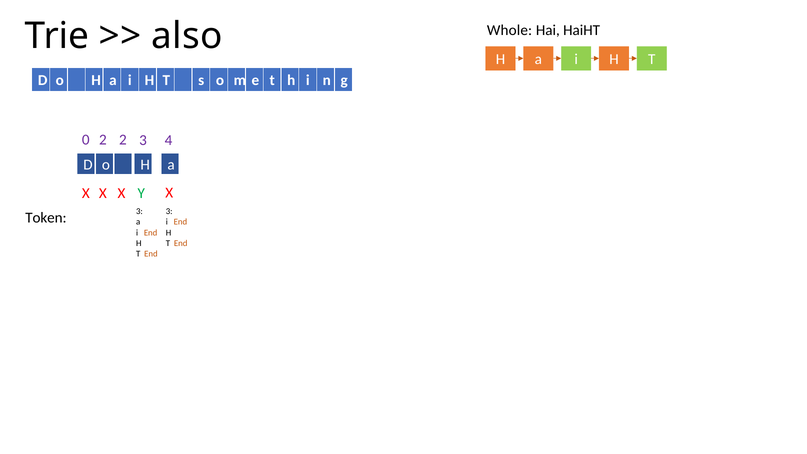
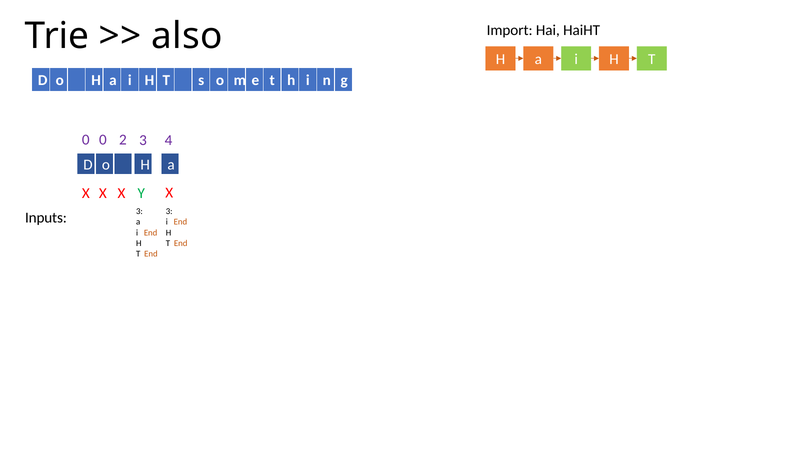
Whole: Whole -> Import
0 2: 2 -> 0
Token: Token -> Inputs
